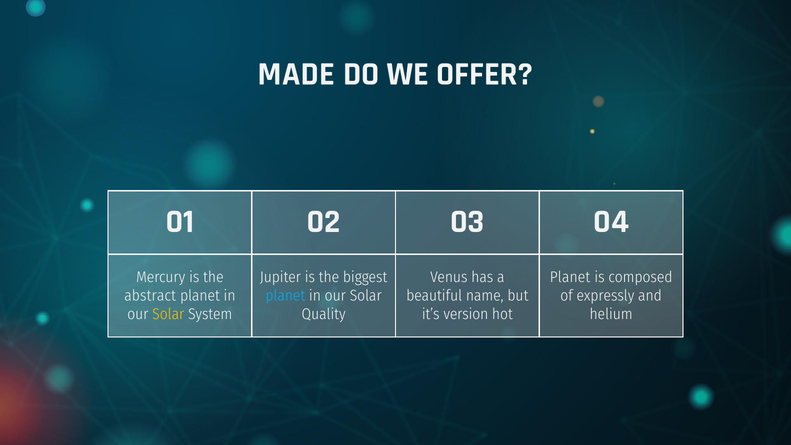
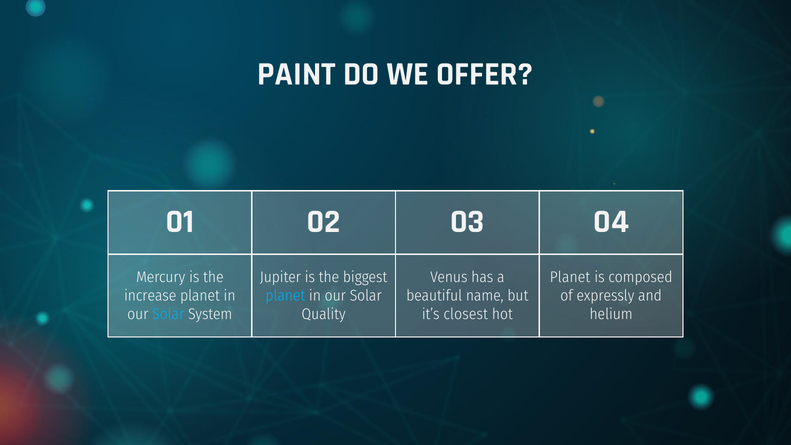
MADE: MADE -> PAINT
abstract: abstract -> increase
Solar at (168, 314) colour: yellow -> light blue
version: version -> closest
